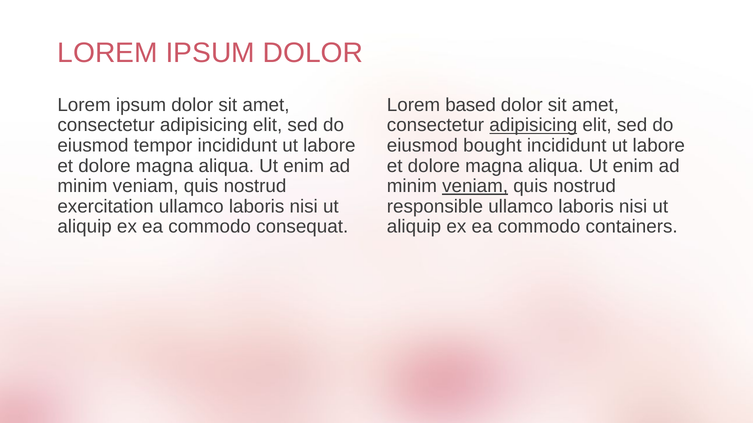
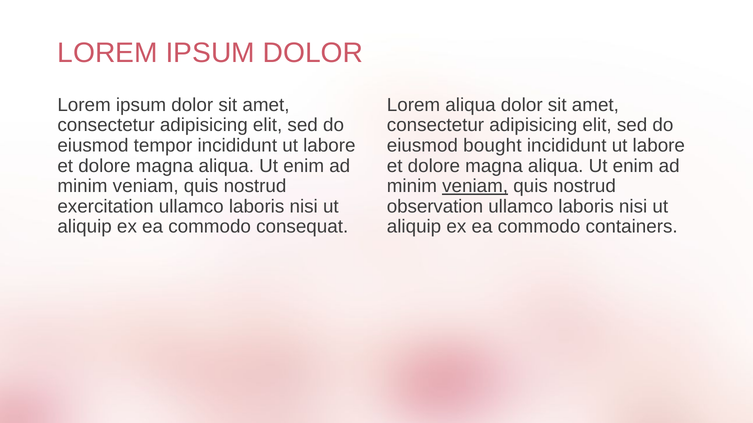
Lorem based: based -> aliqua
adipisicing at (533, 125) underline: present -> none
responsible: responsible -> observation
